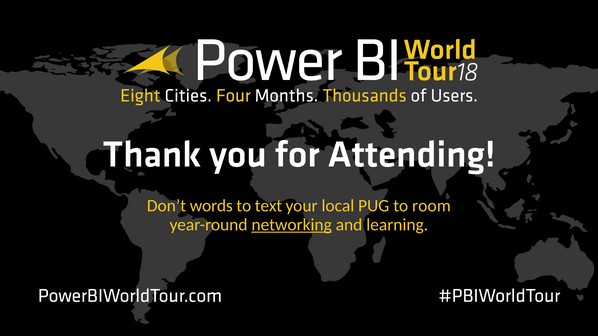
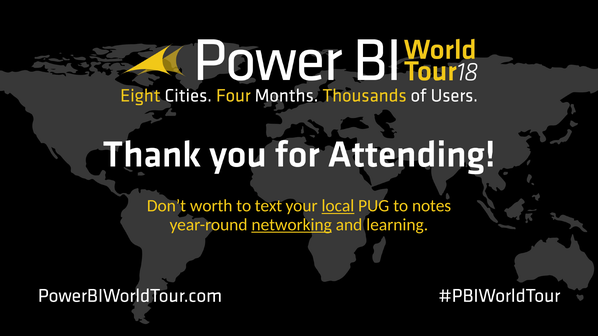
words: words -> worth
local underline: none -> present
room: room -> notes
